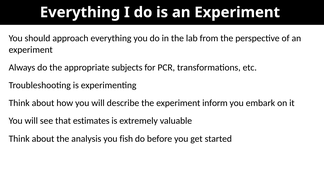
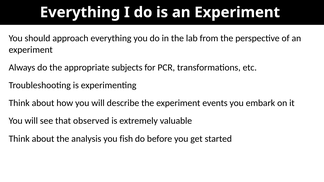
inform: inform -> events
estimates: estimates -> observed
